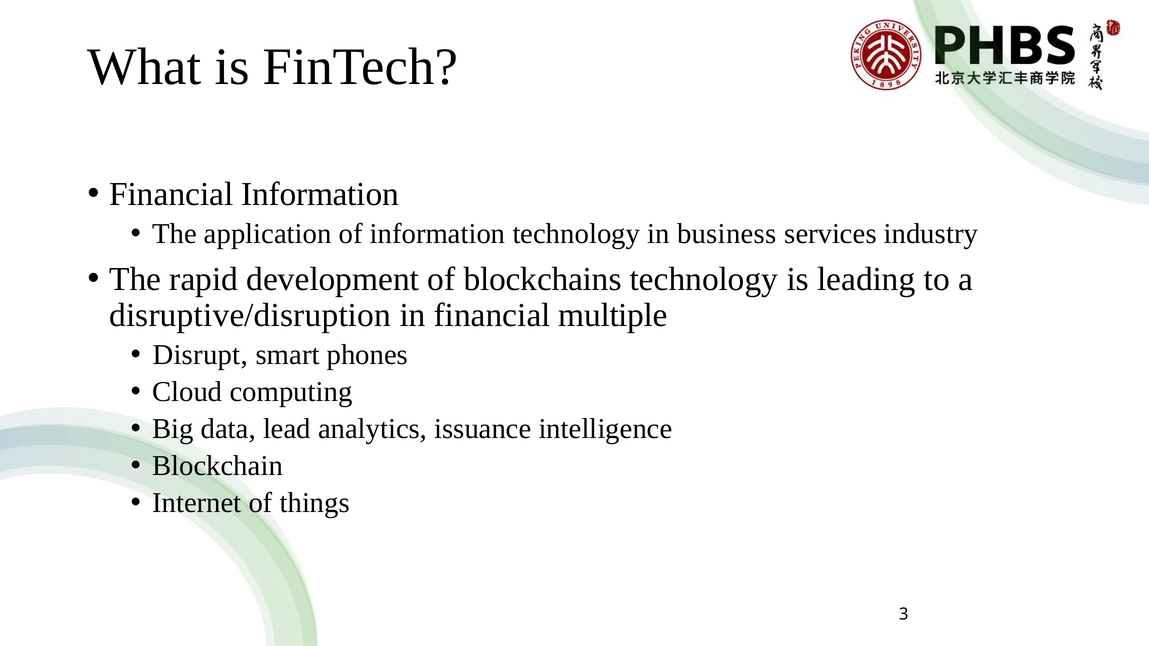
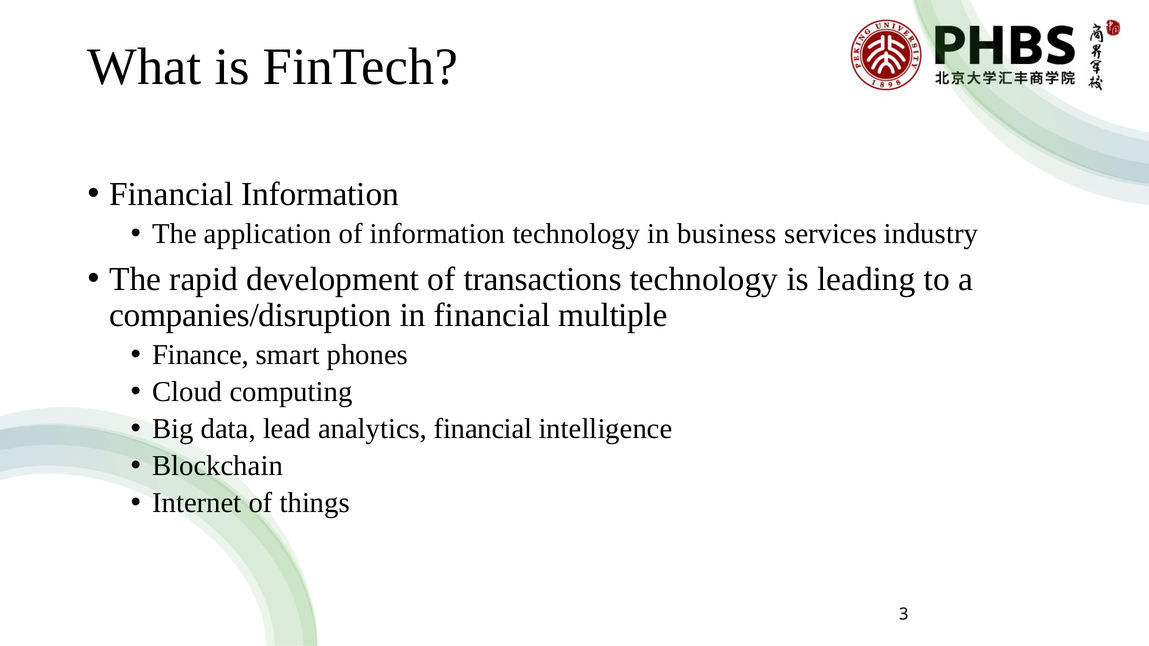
blockchains: blockchains -> transactions
disruptive/disruption: disruptive/disruption -> companies/disruption
Disrupt: Disrupt -> Finance
analytics issuance: issuance -> financial
